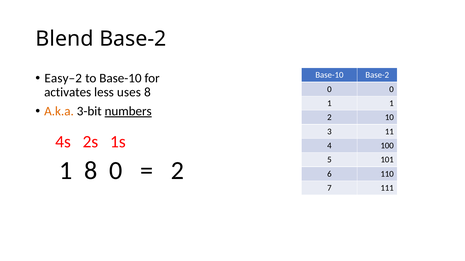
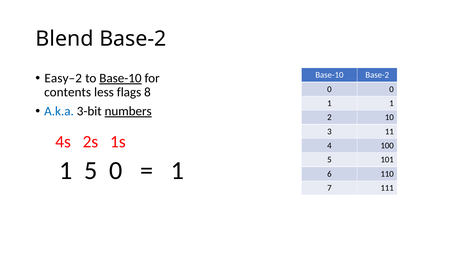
Base-10 at (120, 78) underline: none -> present
activates: activates -> contents
uses: uses -> flags
A.k.a colour: orange -> blue
1 8: 8 -> 5
2 at (178, 171): 2 -> 1
